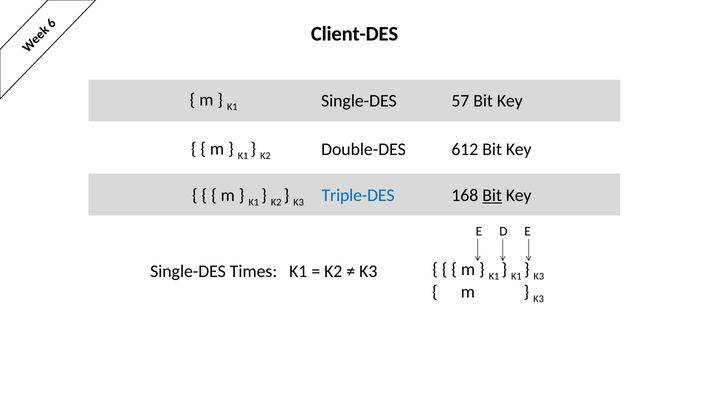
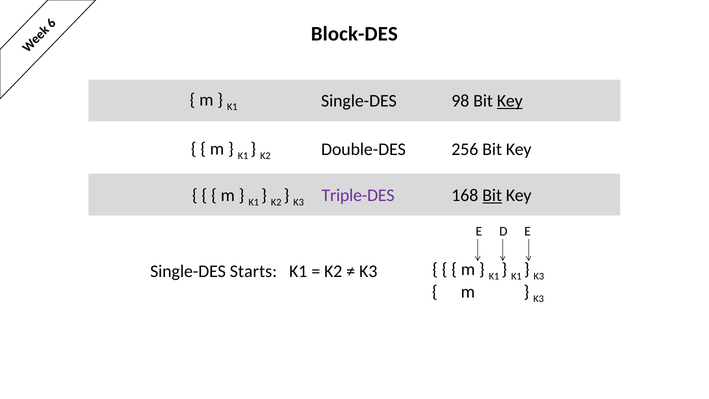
Client-DES: Client-DES -> Block-DES
57: 57 -> 98
Key at (510, 101) underline: none -> present
612: 612 -> 256
Triple-DES colour: blue -> purple
Times: Times -> Starts
